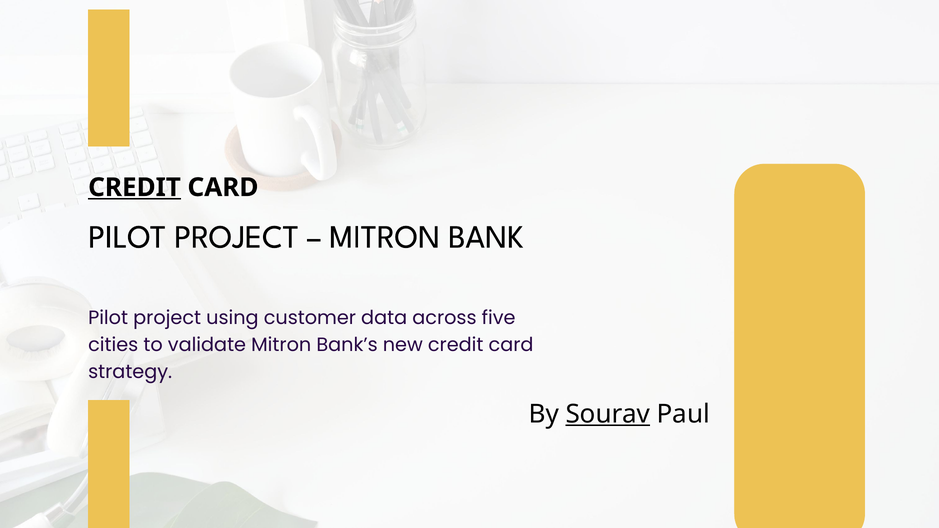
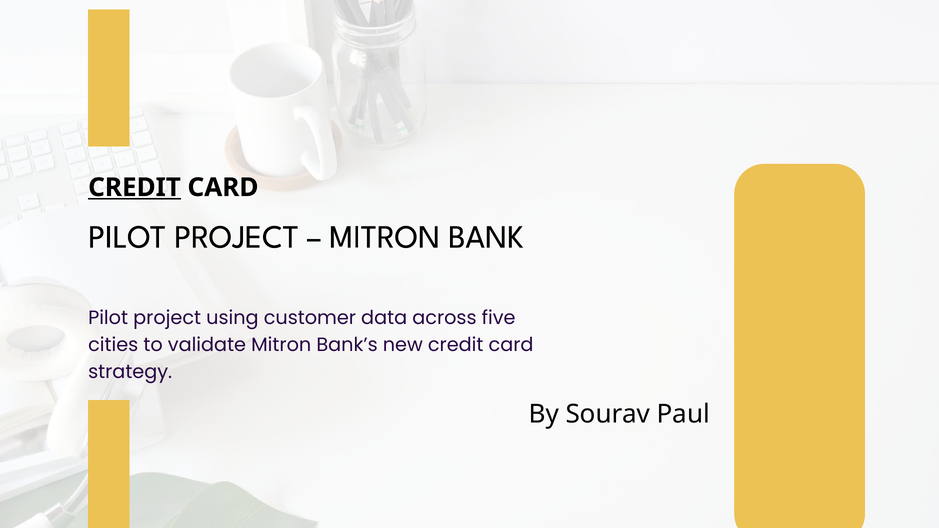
Sourav underline: present -> none
